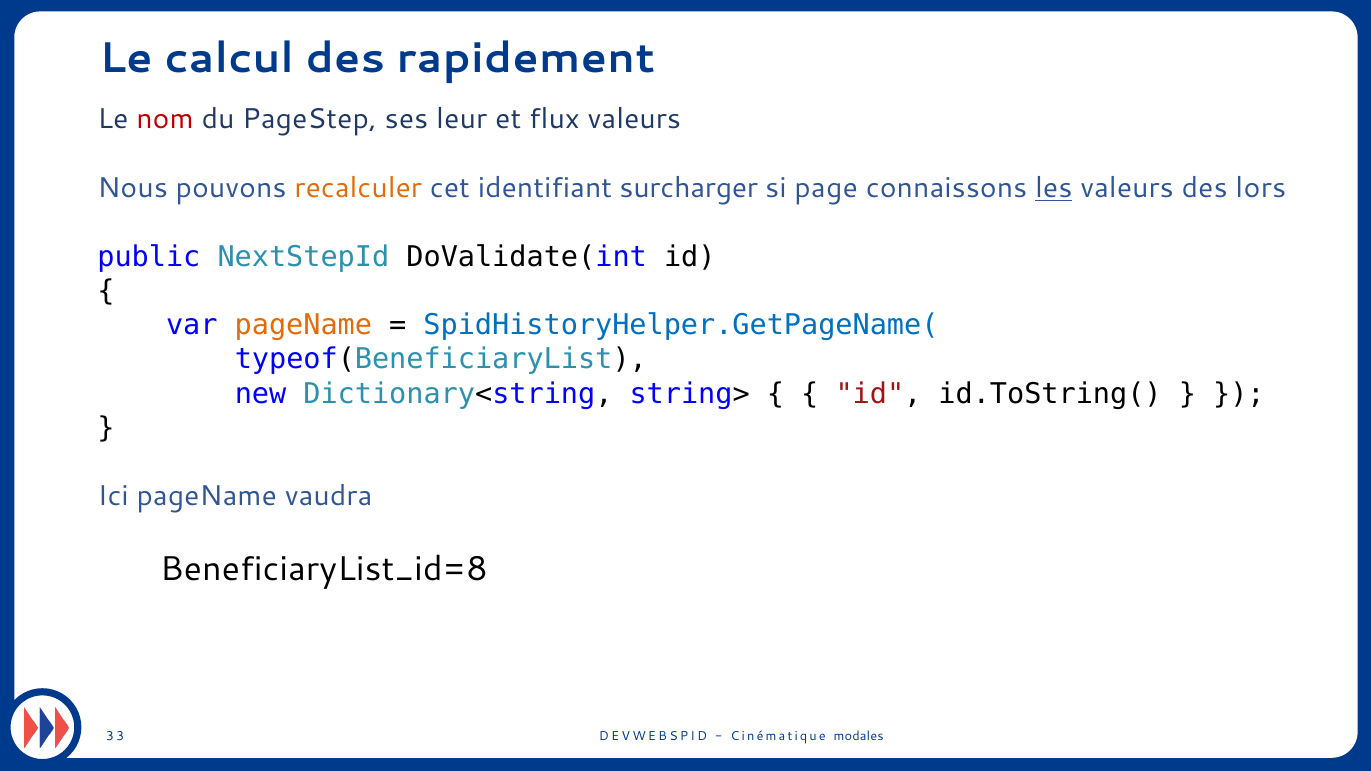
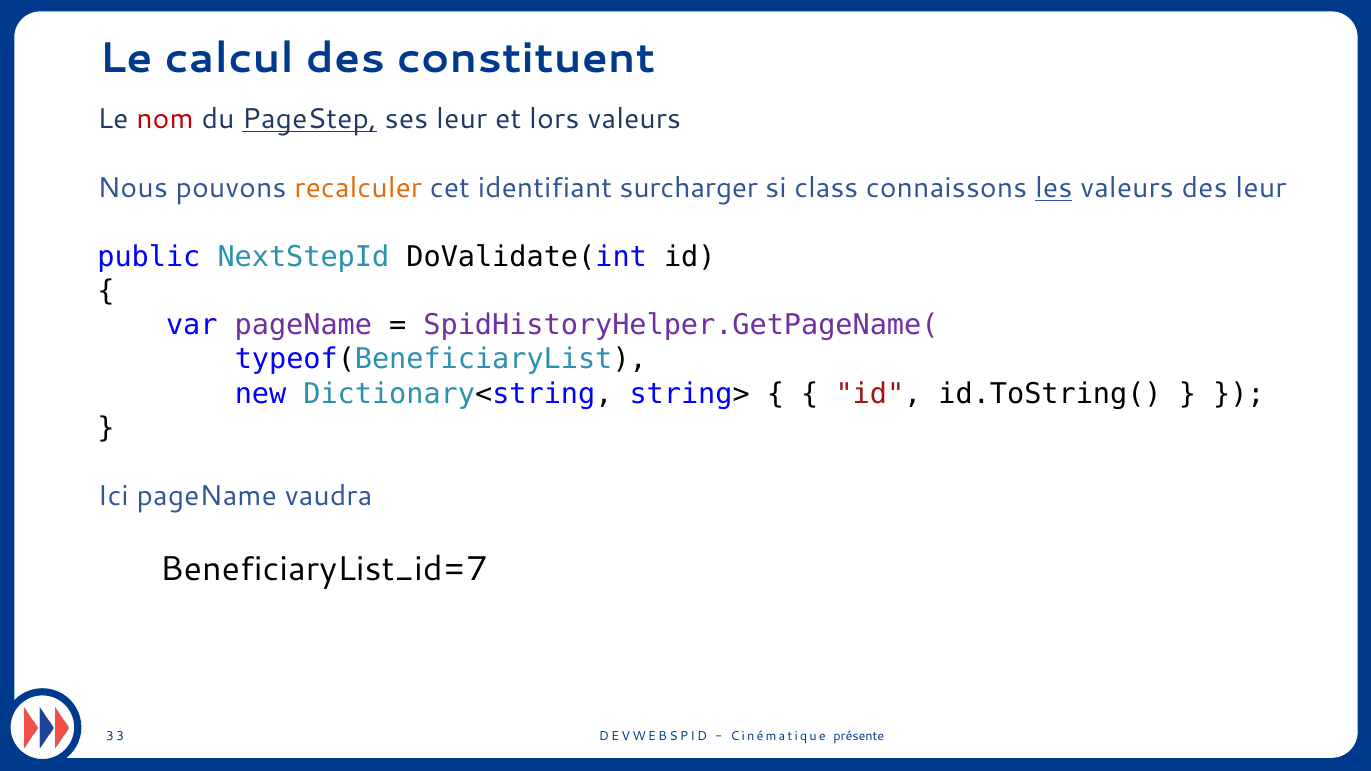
rapidement: rapidement -> constituent
PageStep underline: none -> present
flux: flux -> lors
page: page -> class
des lors: lors -> leur
pageName at (303, 325) colour: orange -> purple
SpidHistoryHelper.GetPageName( colour: blue -> purple
BeneficiaryList_id=8: BeneficiaryList_id=8 -> BeneficiaryList_id=7
modales: modales -> présente
